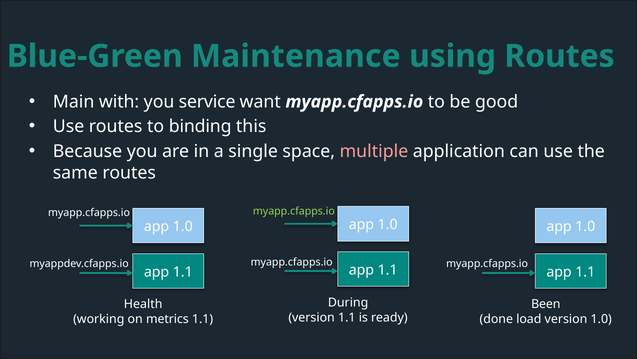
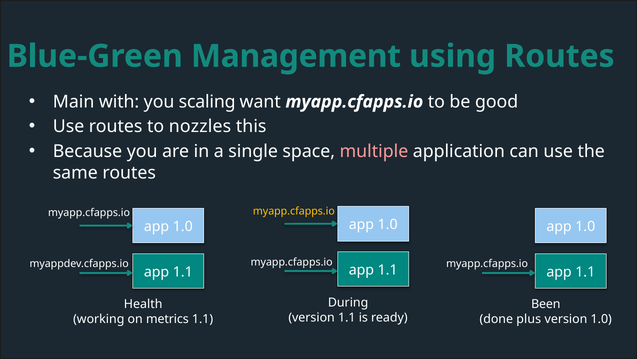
Maintenance: Maintenance -> Management
service: service -> scaling
binding: binding -> nozzles
myapp.cfapps.io at (294, 211) colour: light green -> yellow
load: load -> plus
